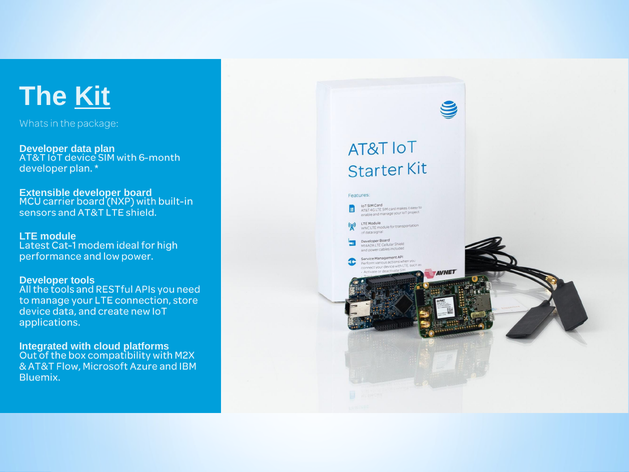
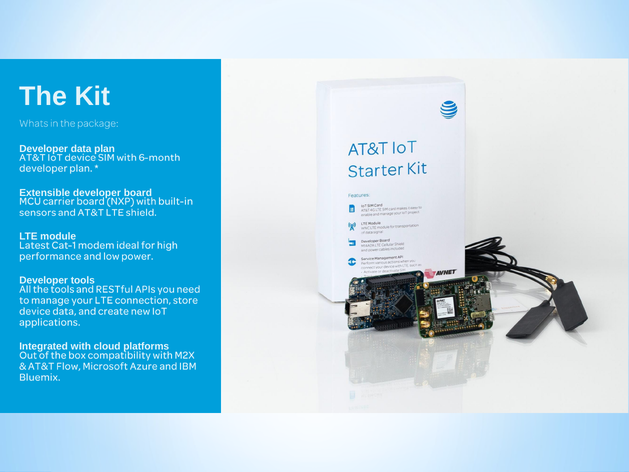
Kit underline: present -> none
